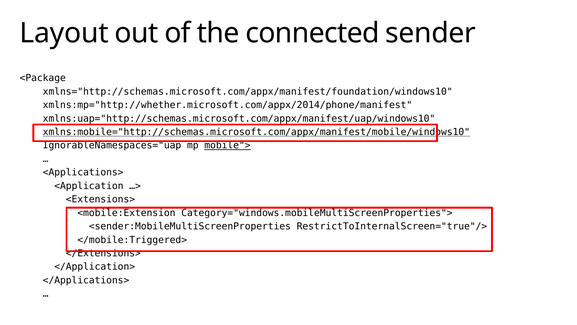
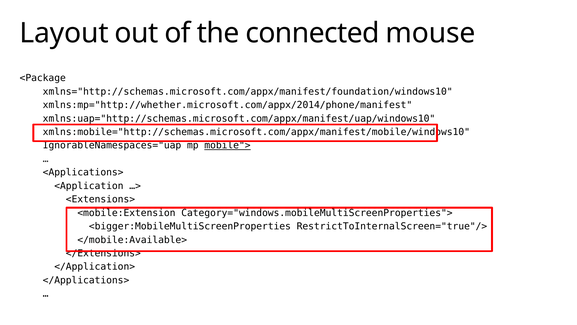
sender: sender -> mouse
xmlns:mobile="http://schemas.microsoft.com/appx/manifest/mobile/windows10 underline: present -> none
<sender:MobileMultiScreenProperties: <sender:MobileMultiScreenProperties -> <bigger:MobileMultiScreenProperties
</mobile:Triggered>: </mobile:Triggered> -> </mobile:Available>
